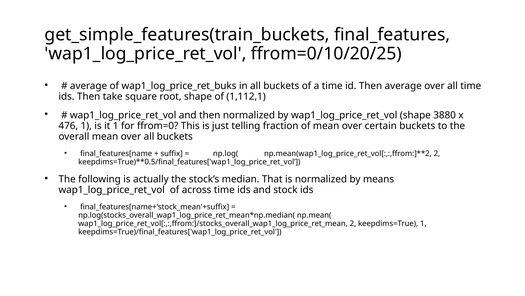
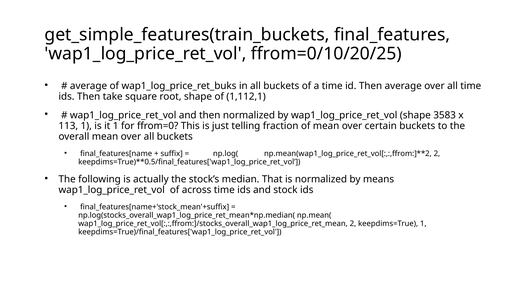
3880: 3880 -> 3583
476: 476 -> 113
